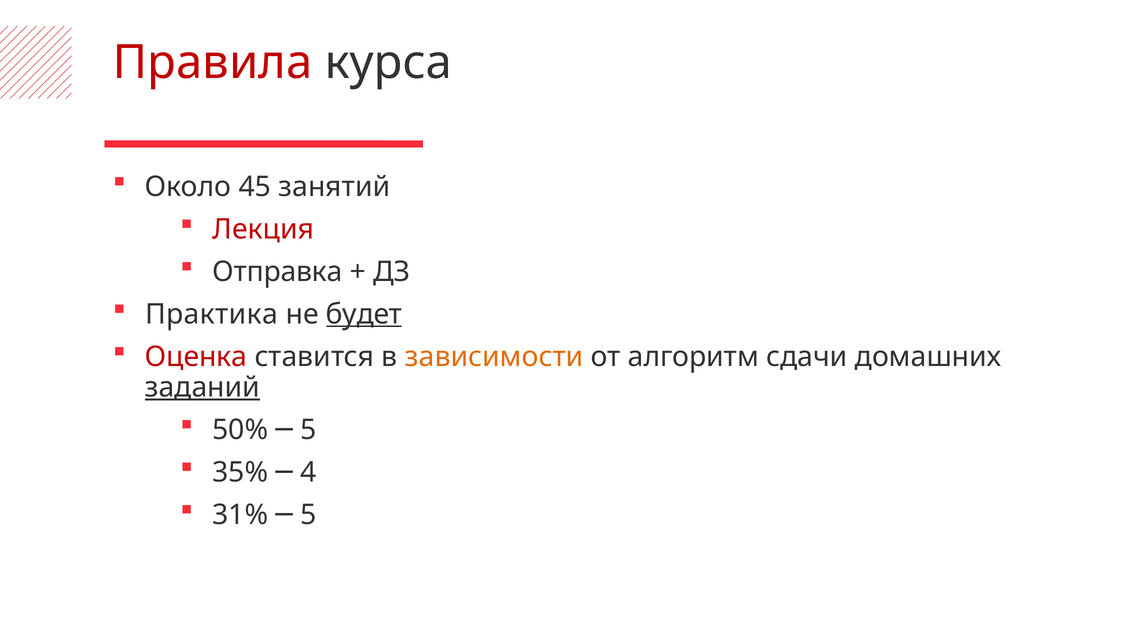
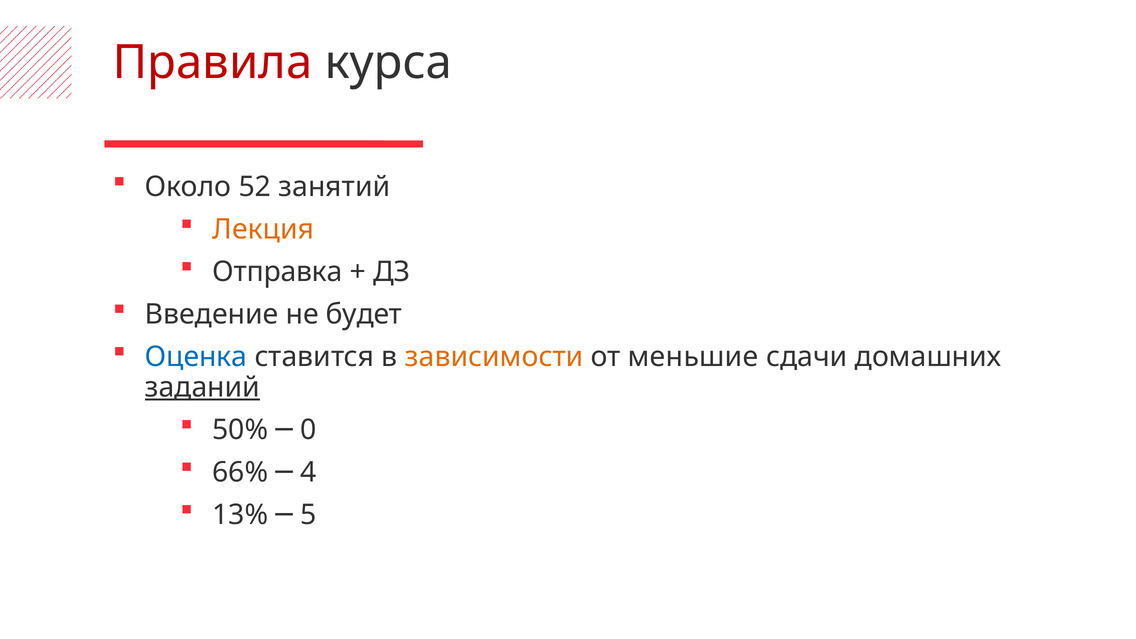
45: 45 -> 52
Лекция colour: red -> orange
Практика: Практика -> Введение
будет underline: present -> none
Оценка colour: red -> blue
алгоритм: алгоритм -> меньшие
50% 5: 5 -> 0
35%: 35% -> 66%
31%: 31% -> 13%
